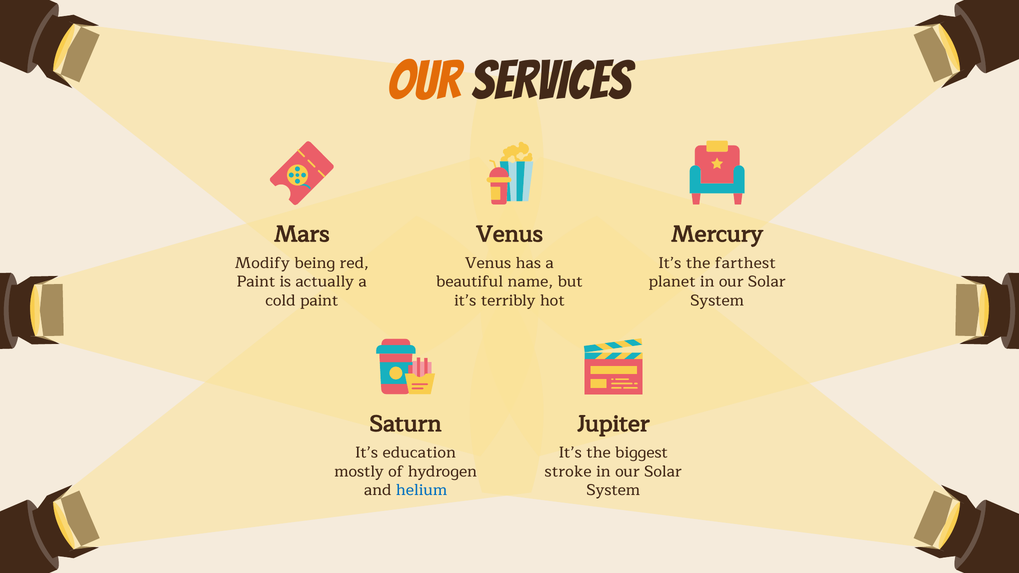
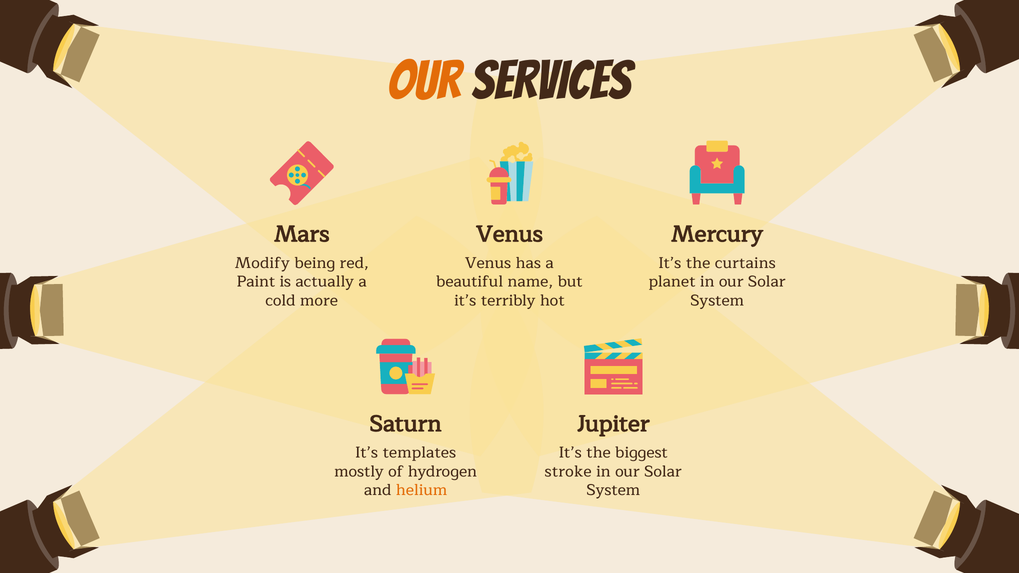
farthest: farthest -> curtains
cold paint: paint -> more
education: education -> templates
helium colour: blue -> orange
